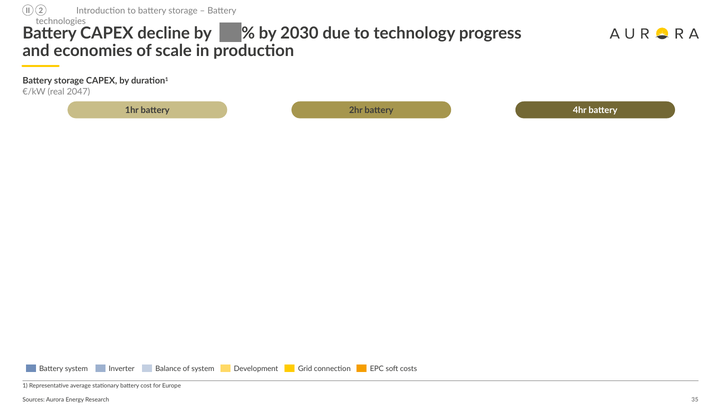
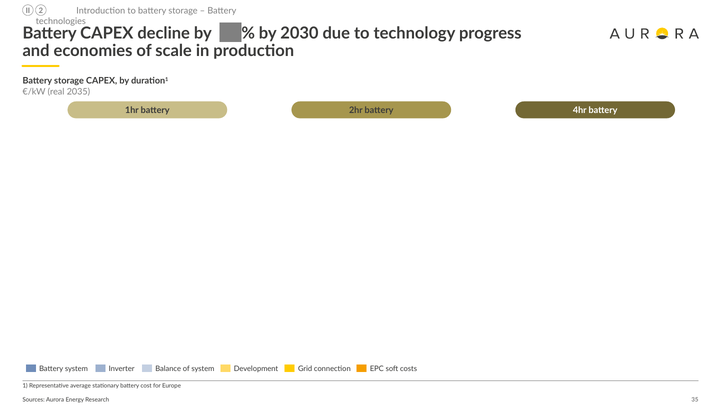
2047: 2047 -> 2035
